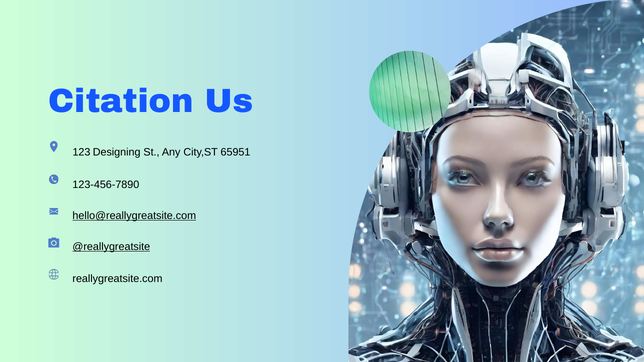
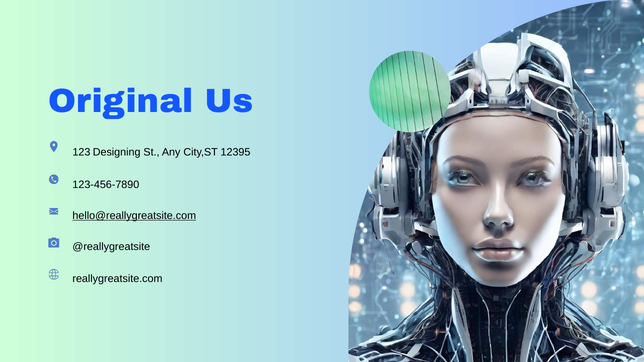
Citation: Citation -> Original
65951: 65951 -> 12395
@reallygreatsite underline: present -> none
